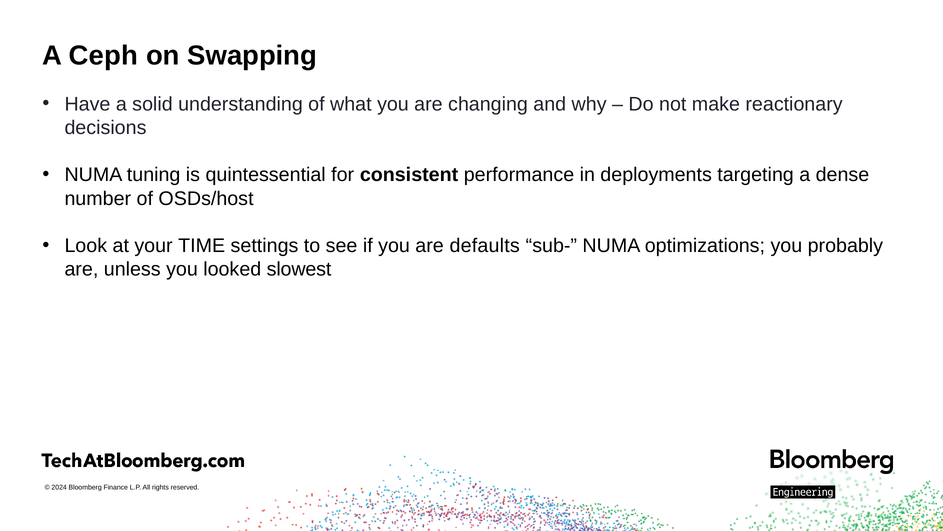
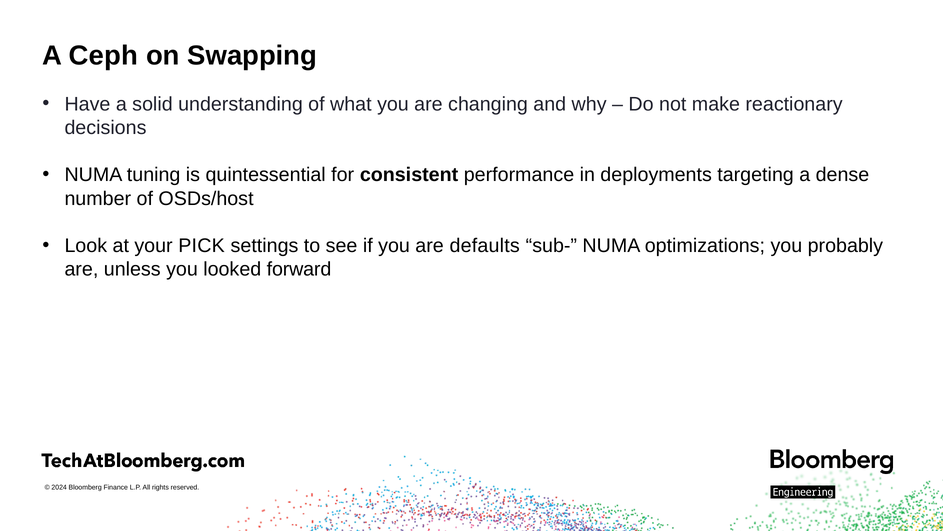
TIME: TIME -> PICK
slowest: slowest -> forward
